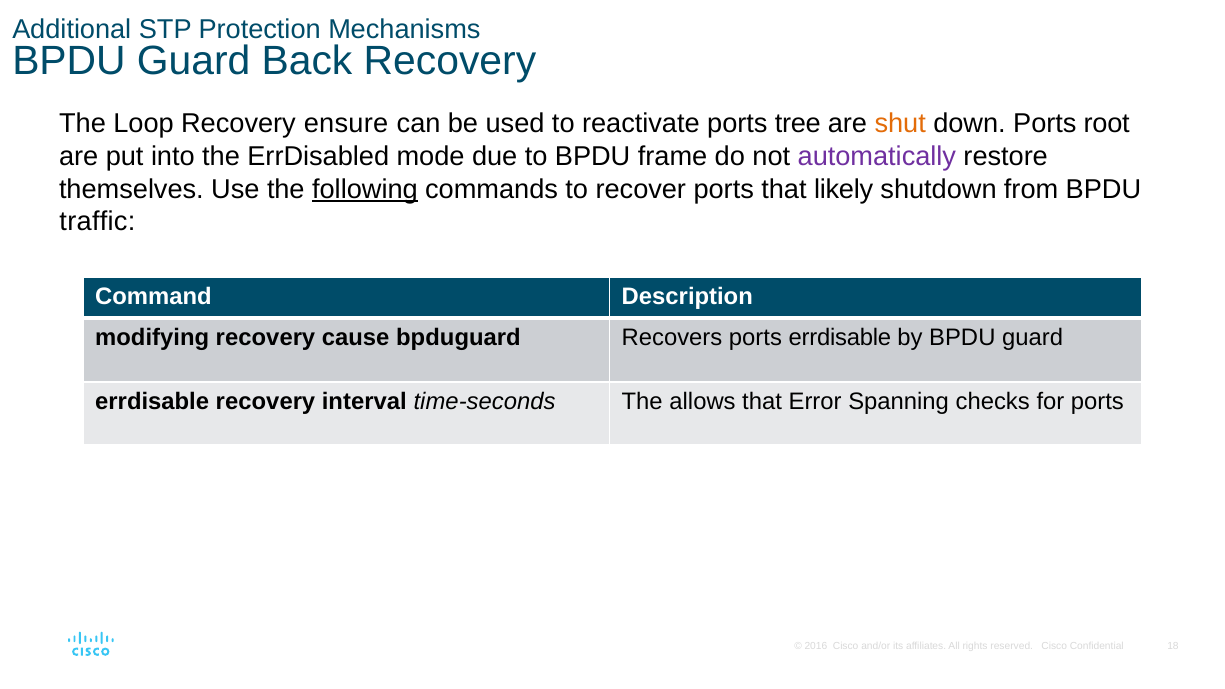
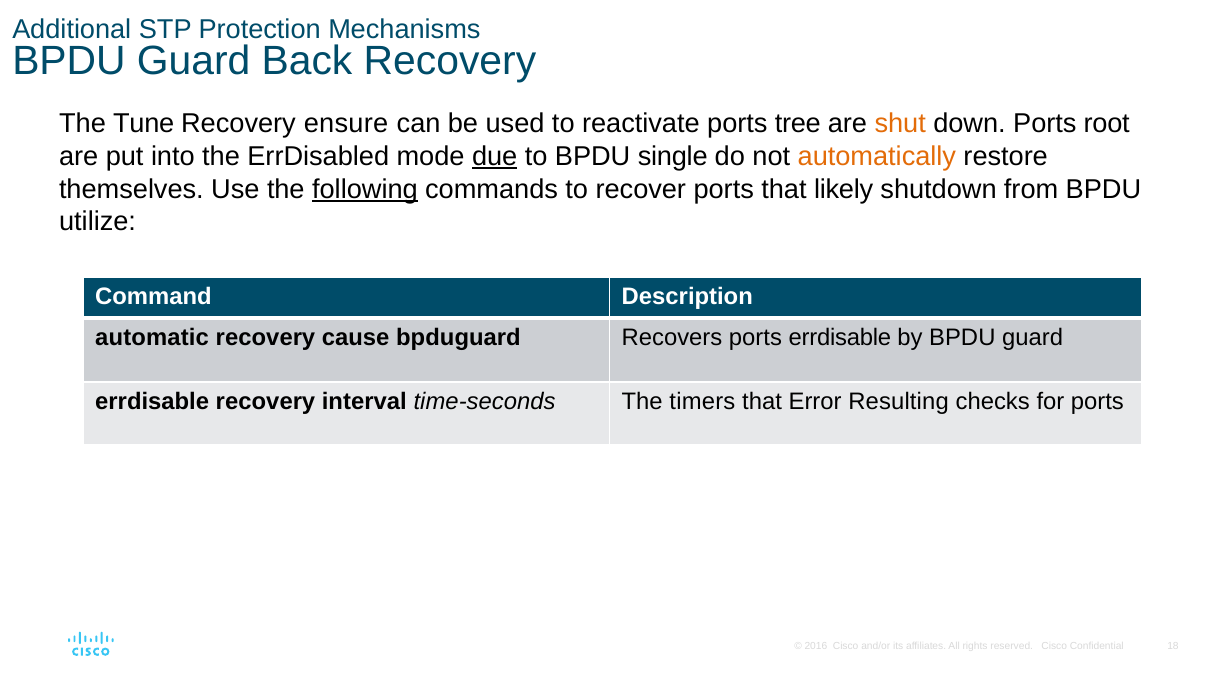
Loop: Loop -> Tune
due underline: none -> present
frame: frame -> single
automatically colour: purple -> orange
traffic: traffic -> utilize
modifying: modifying -> automatic
allows: allows -> timers
Spanning: Spanning -> Resulting
